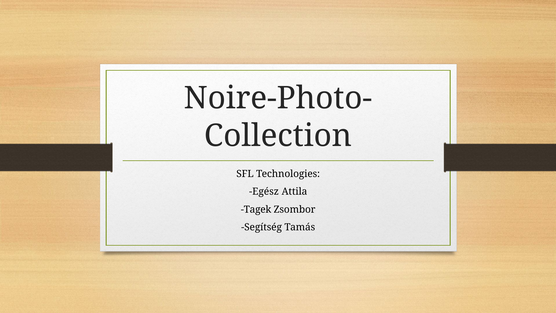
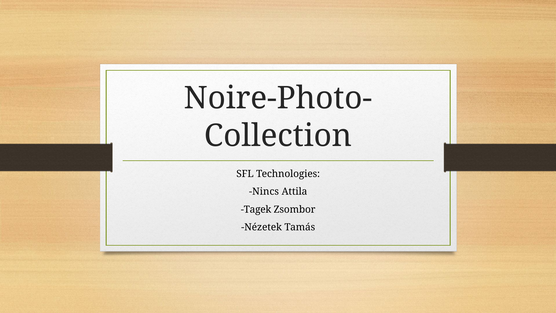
Egész: Egész -> Nincs
Segítség: Segítség -> Nézetek
